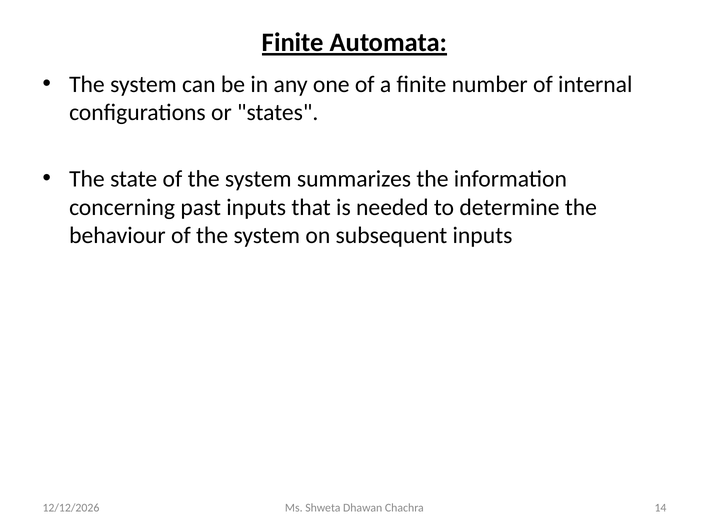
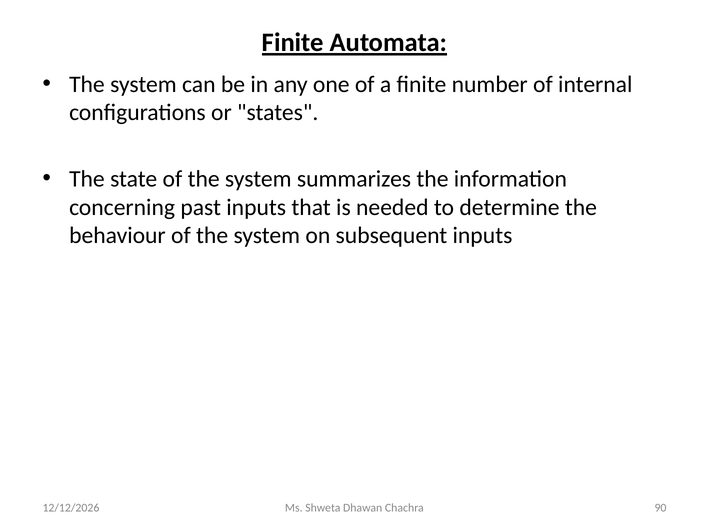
14: 14 -> 90
